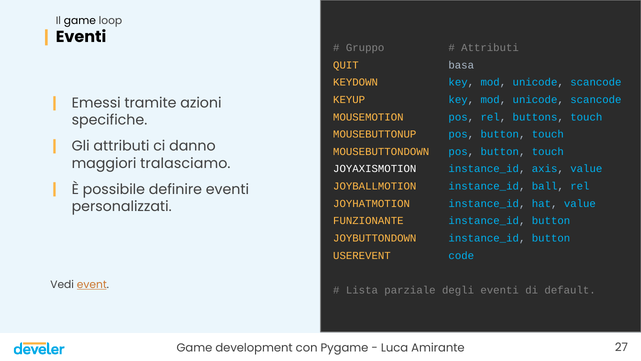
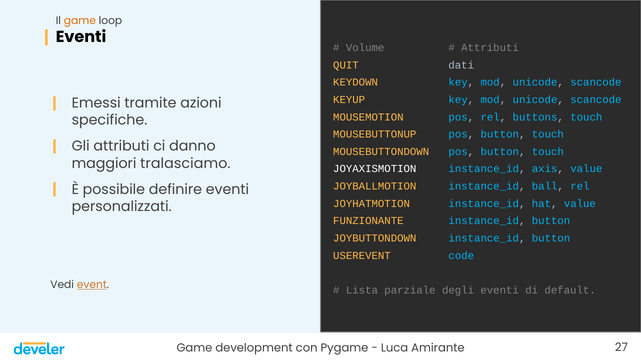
game at (80, 21) colour: black -> orange
Gruppo: Gruppo -> Volume
basa: basa -> dati
